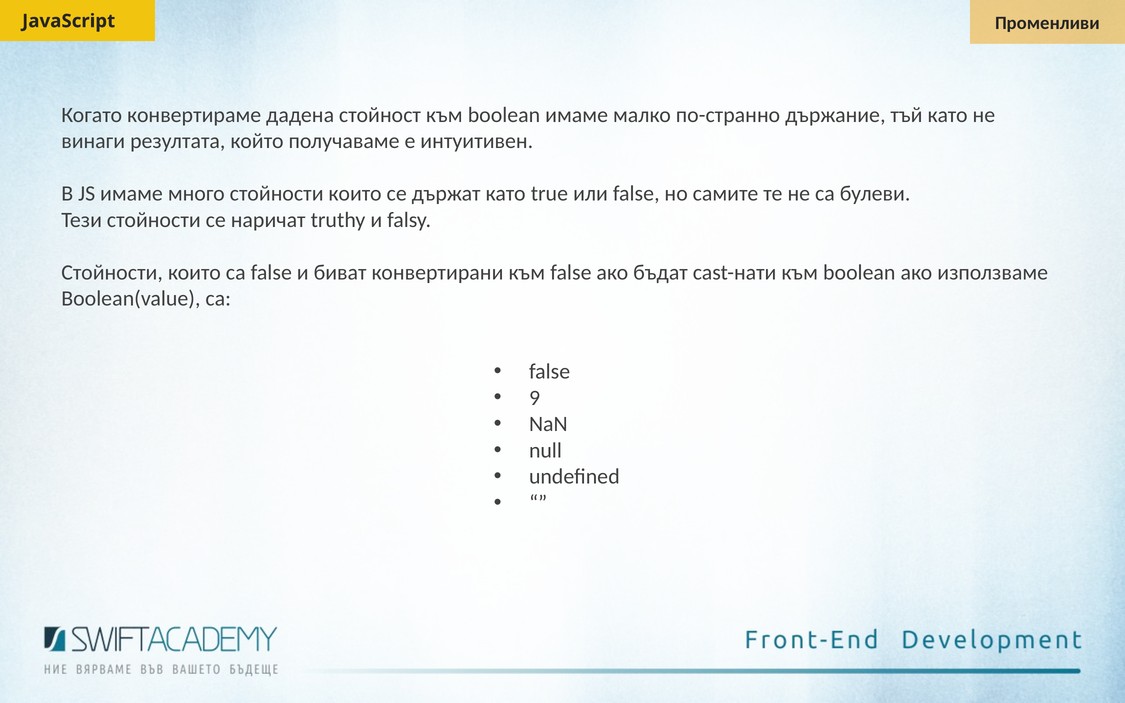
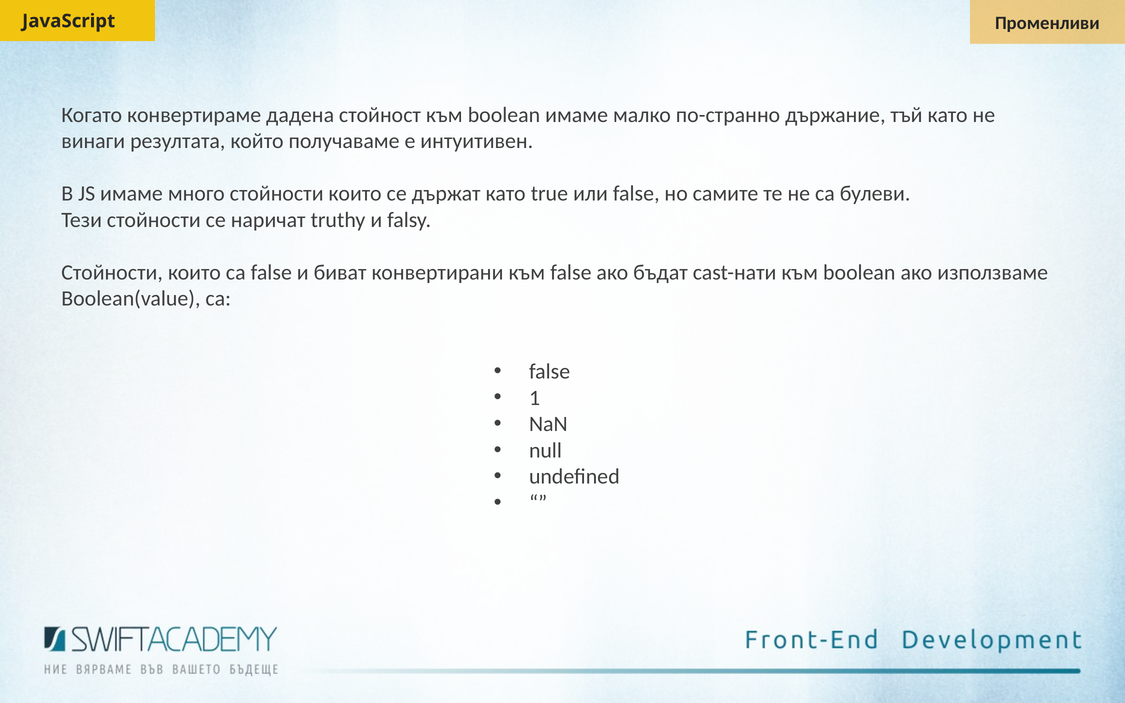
9: 9 -> 1
